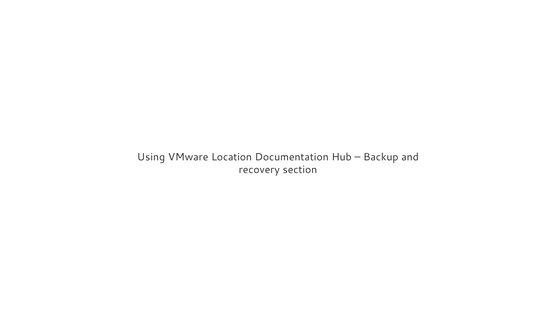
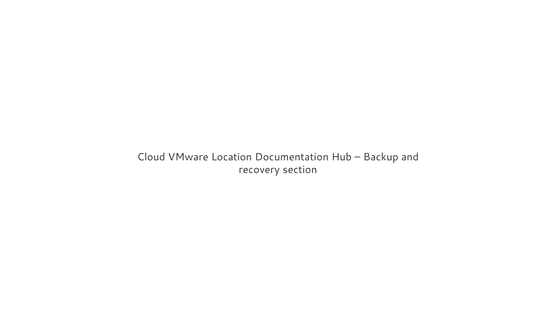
Using: Using -> Cloud
